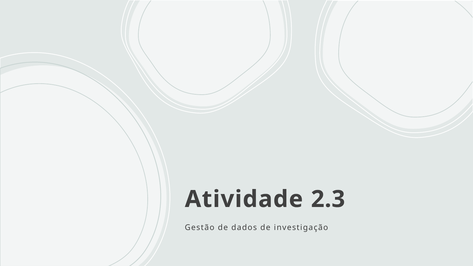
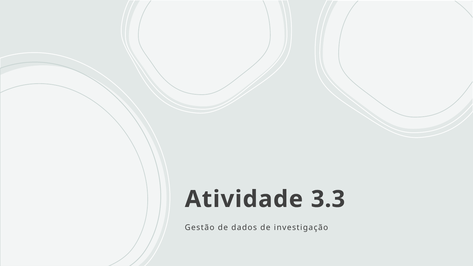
2.3: 2.3 -> 3.3
